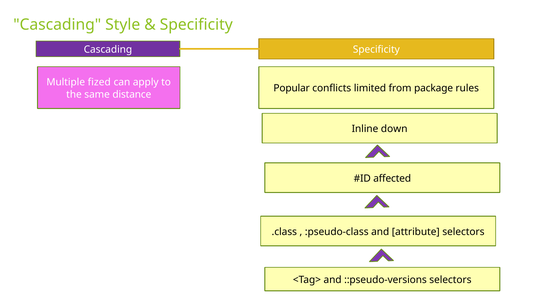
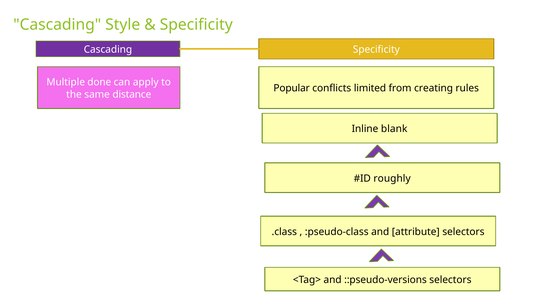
fized: fized -> done
package: package -> creating
down: down -> blank
affected: affected -> roughly
